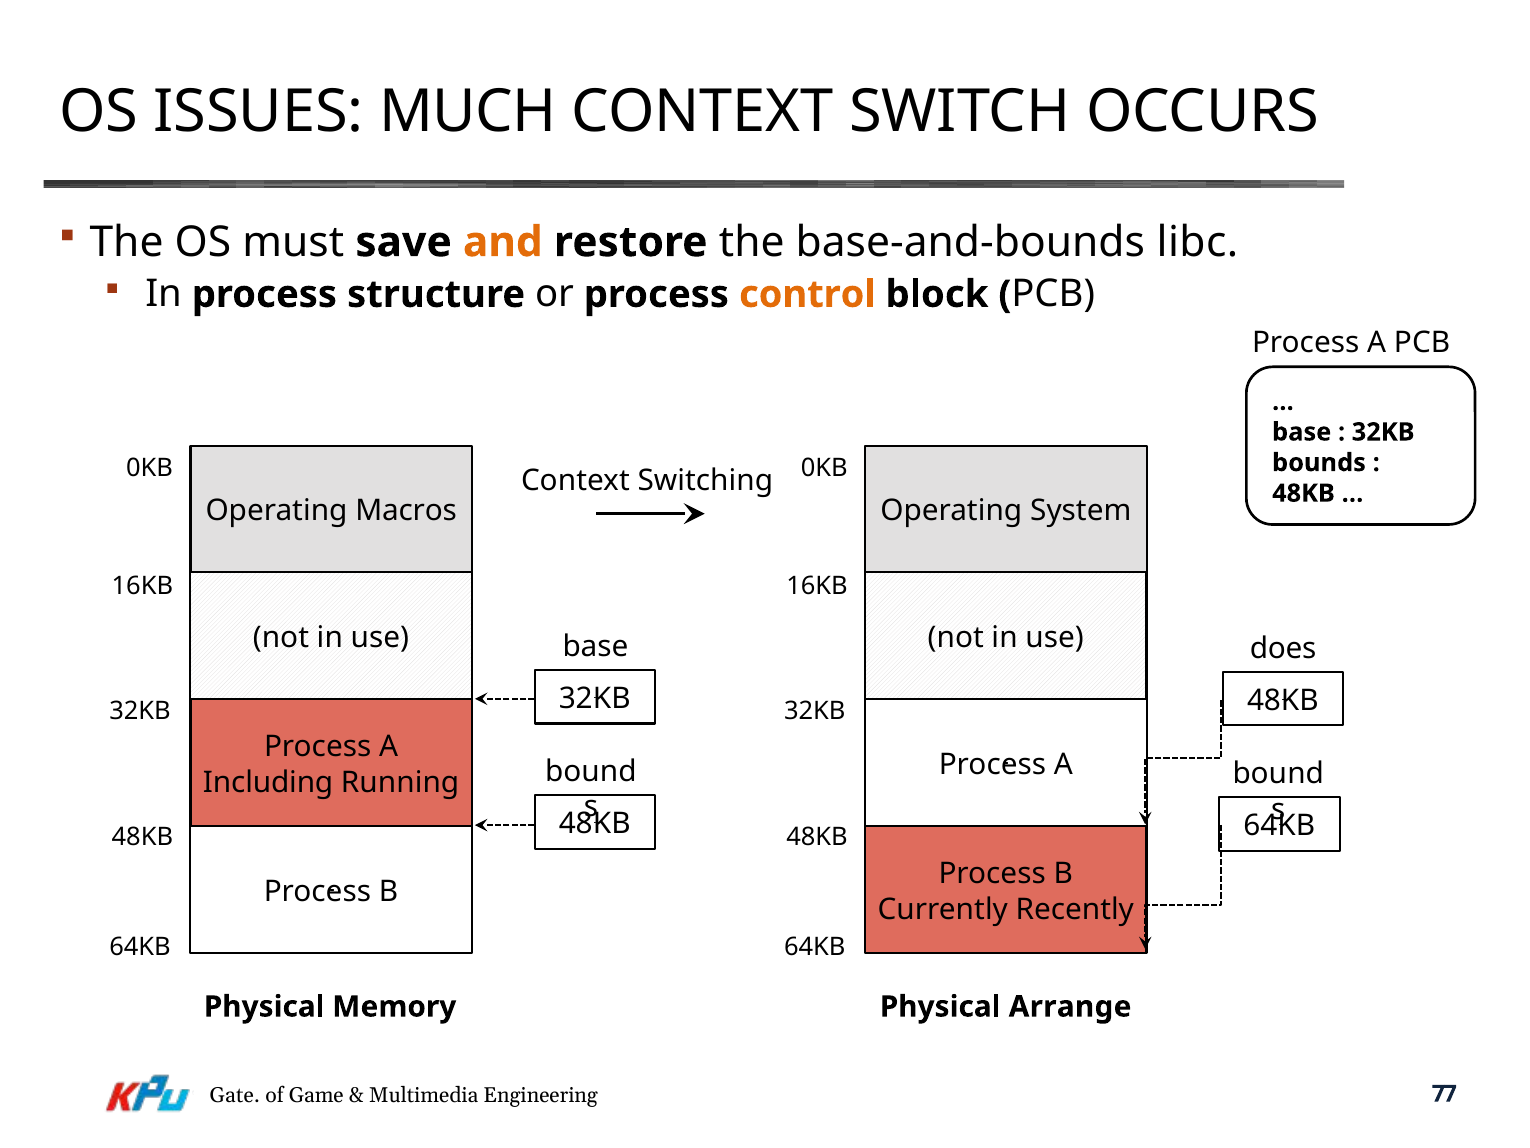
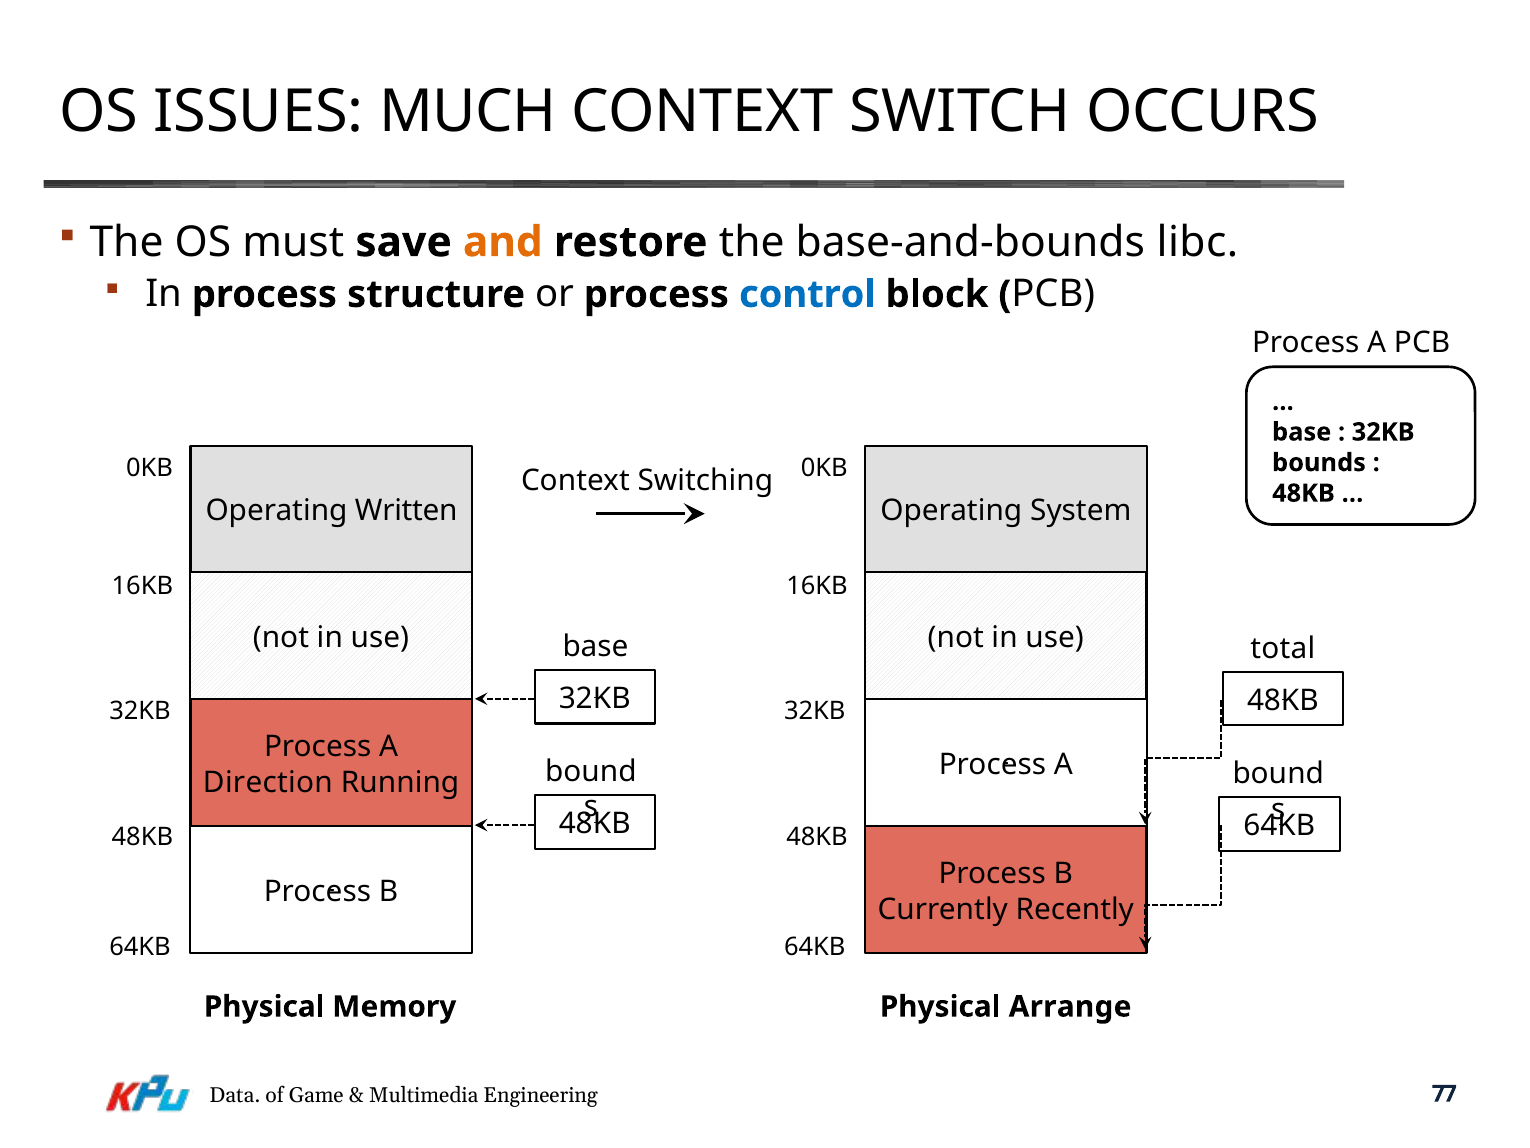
control colour: orange -> blue
Macros: Macros -> Written
does: does -> total
Including: Including -> Direction
Gate: Gate -> Data
